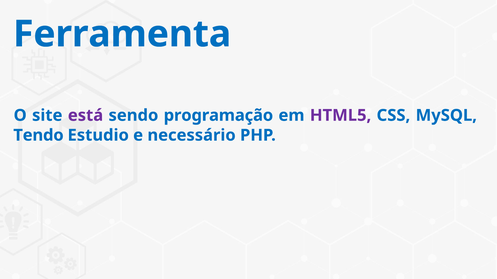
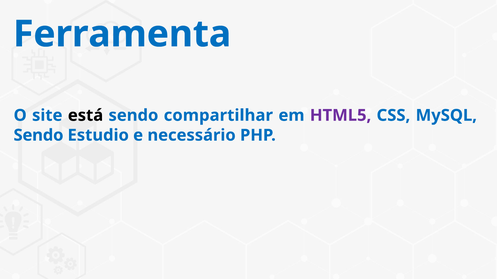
está colour: purple -> black
programação: programação -> compartilhar
Tendo at (38, 135): Tendo -> Sendo
